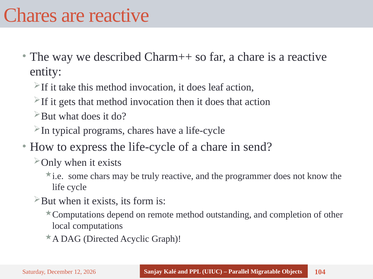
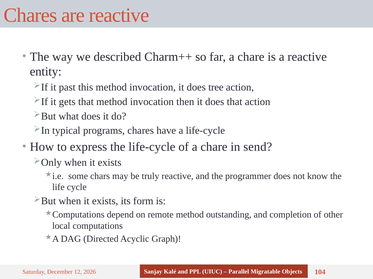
take: take -> past
leaf: leaf -> tree
